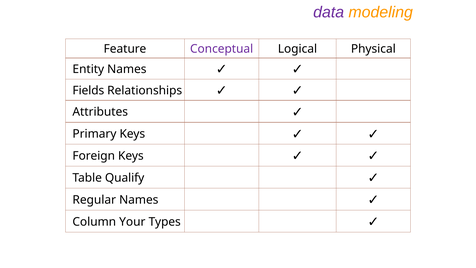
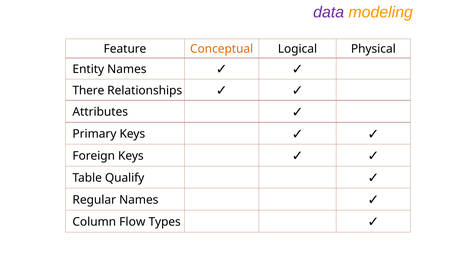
Conceptual colour: purple -> orange
Fields: Fields -> There
Your: Your -> Flow
